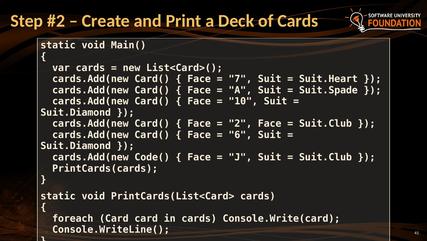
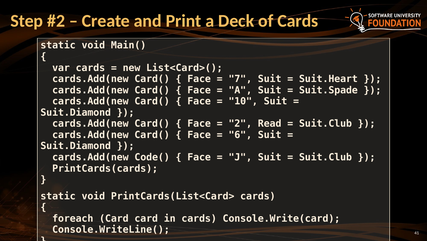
2 Face: Face -> Read
